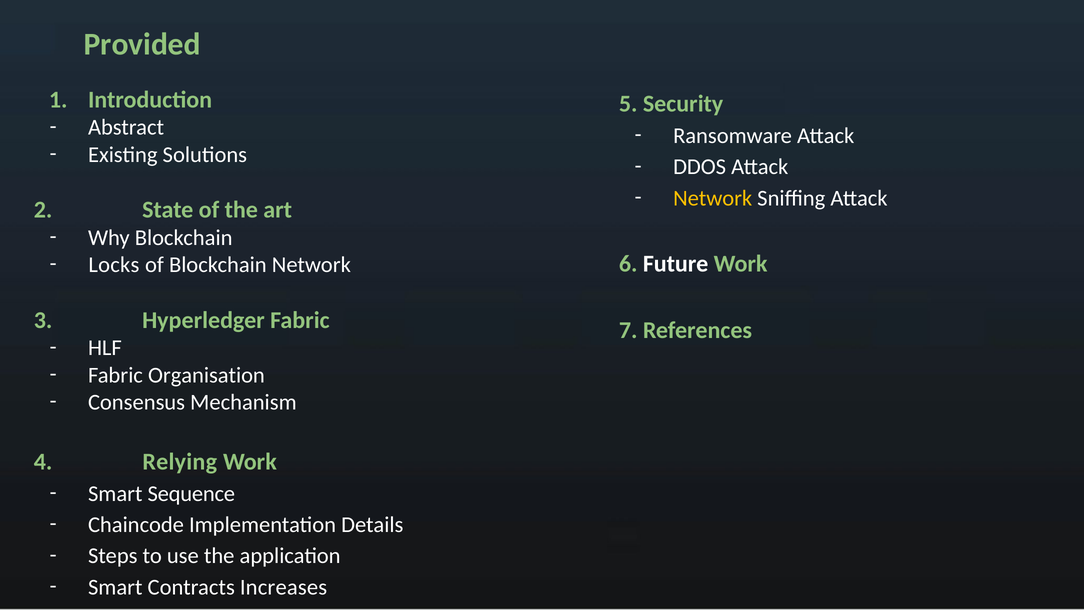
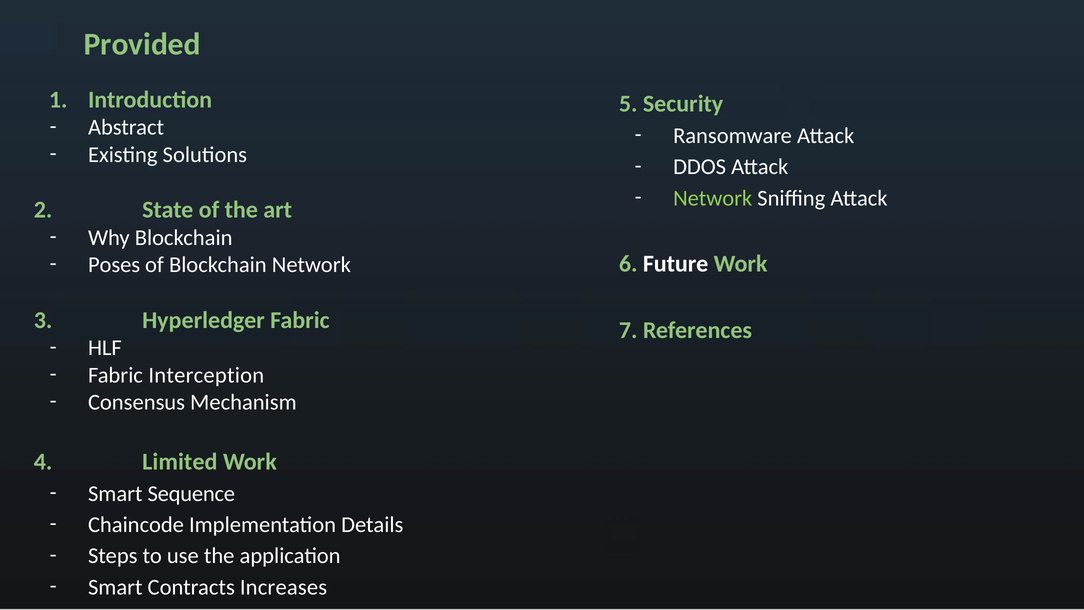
Network at (713, 198) colour: yellow -> light green
Locks: Locks -> Poses
Organisation: Organisation -> Interception
Relying: Relying -> Limited
